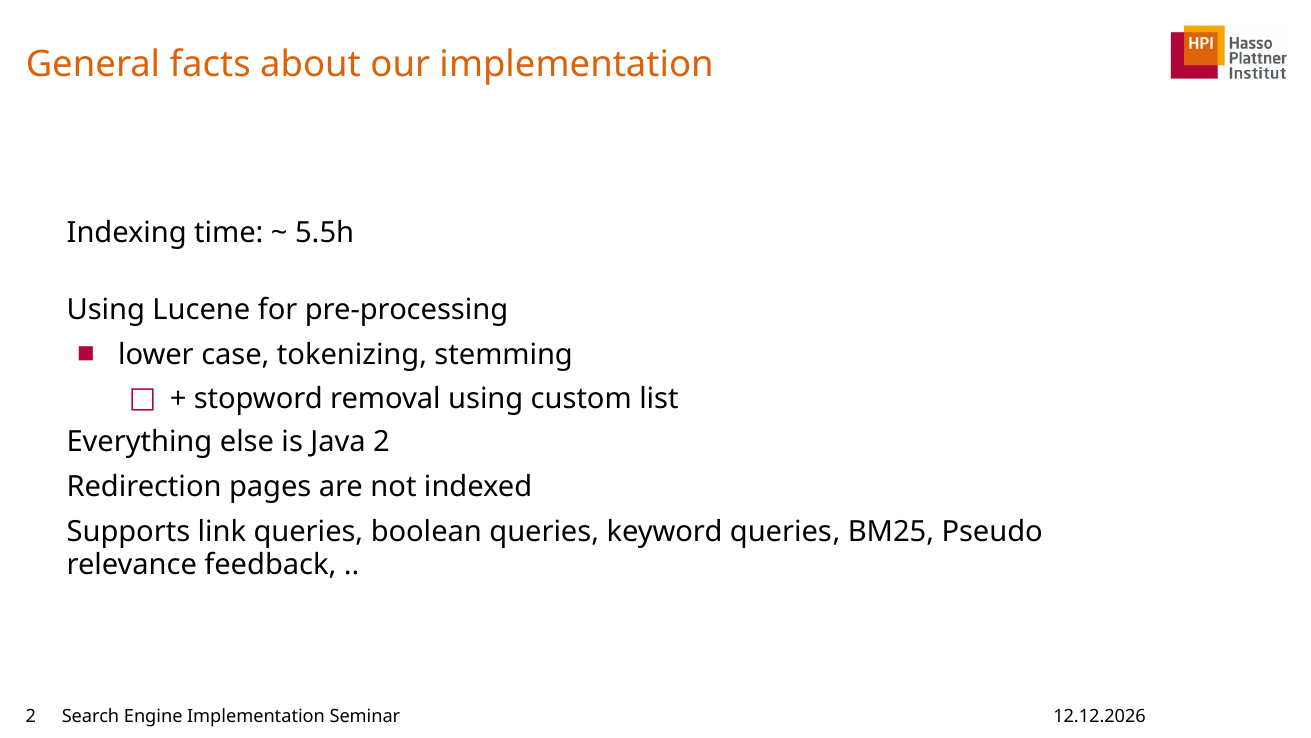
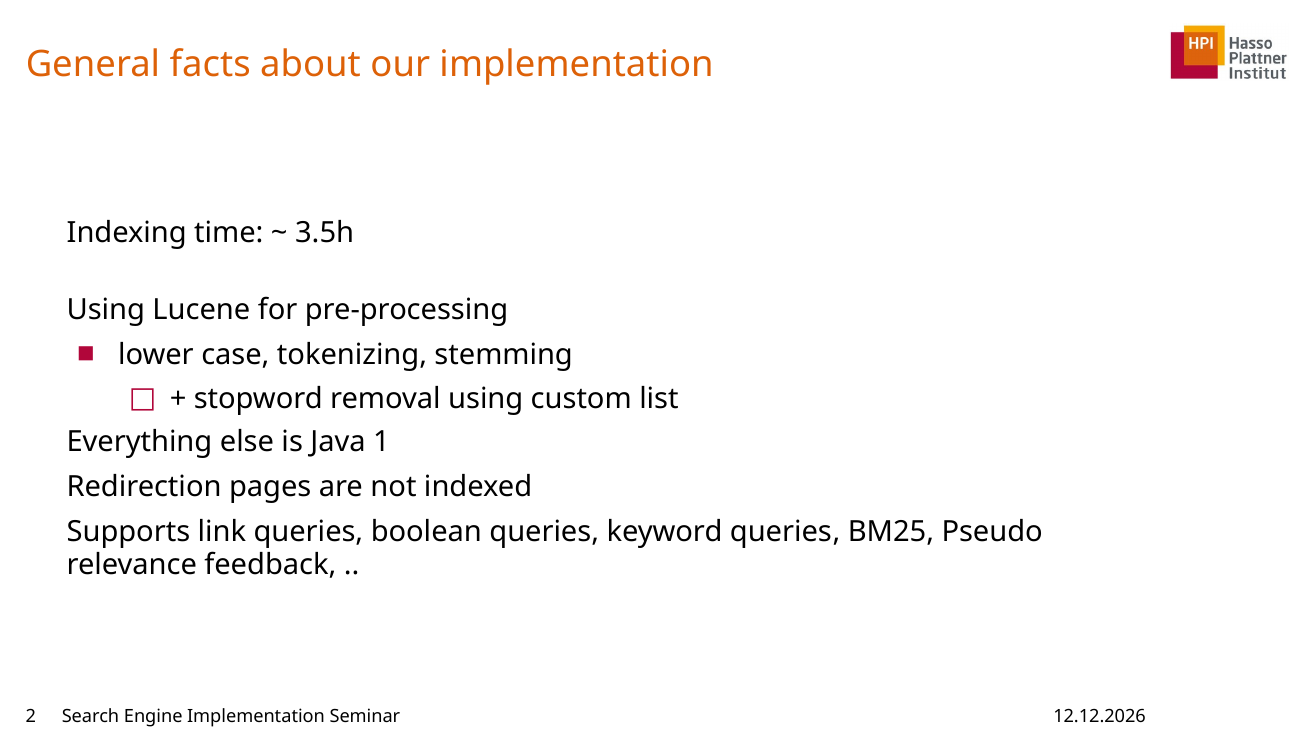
5.5h: 5.5h -> 3.5h
Java 2: 2 -> 1
